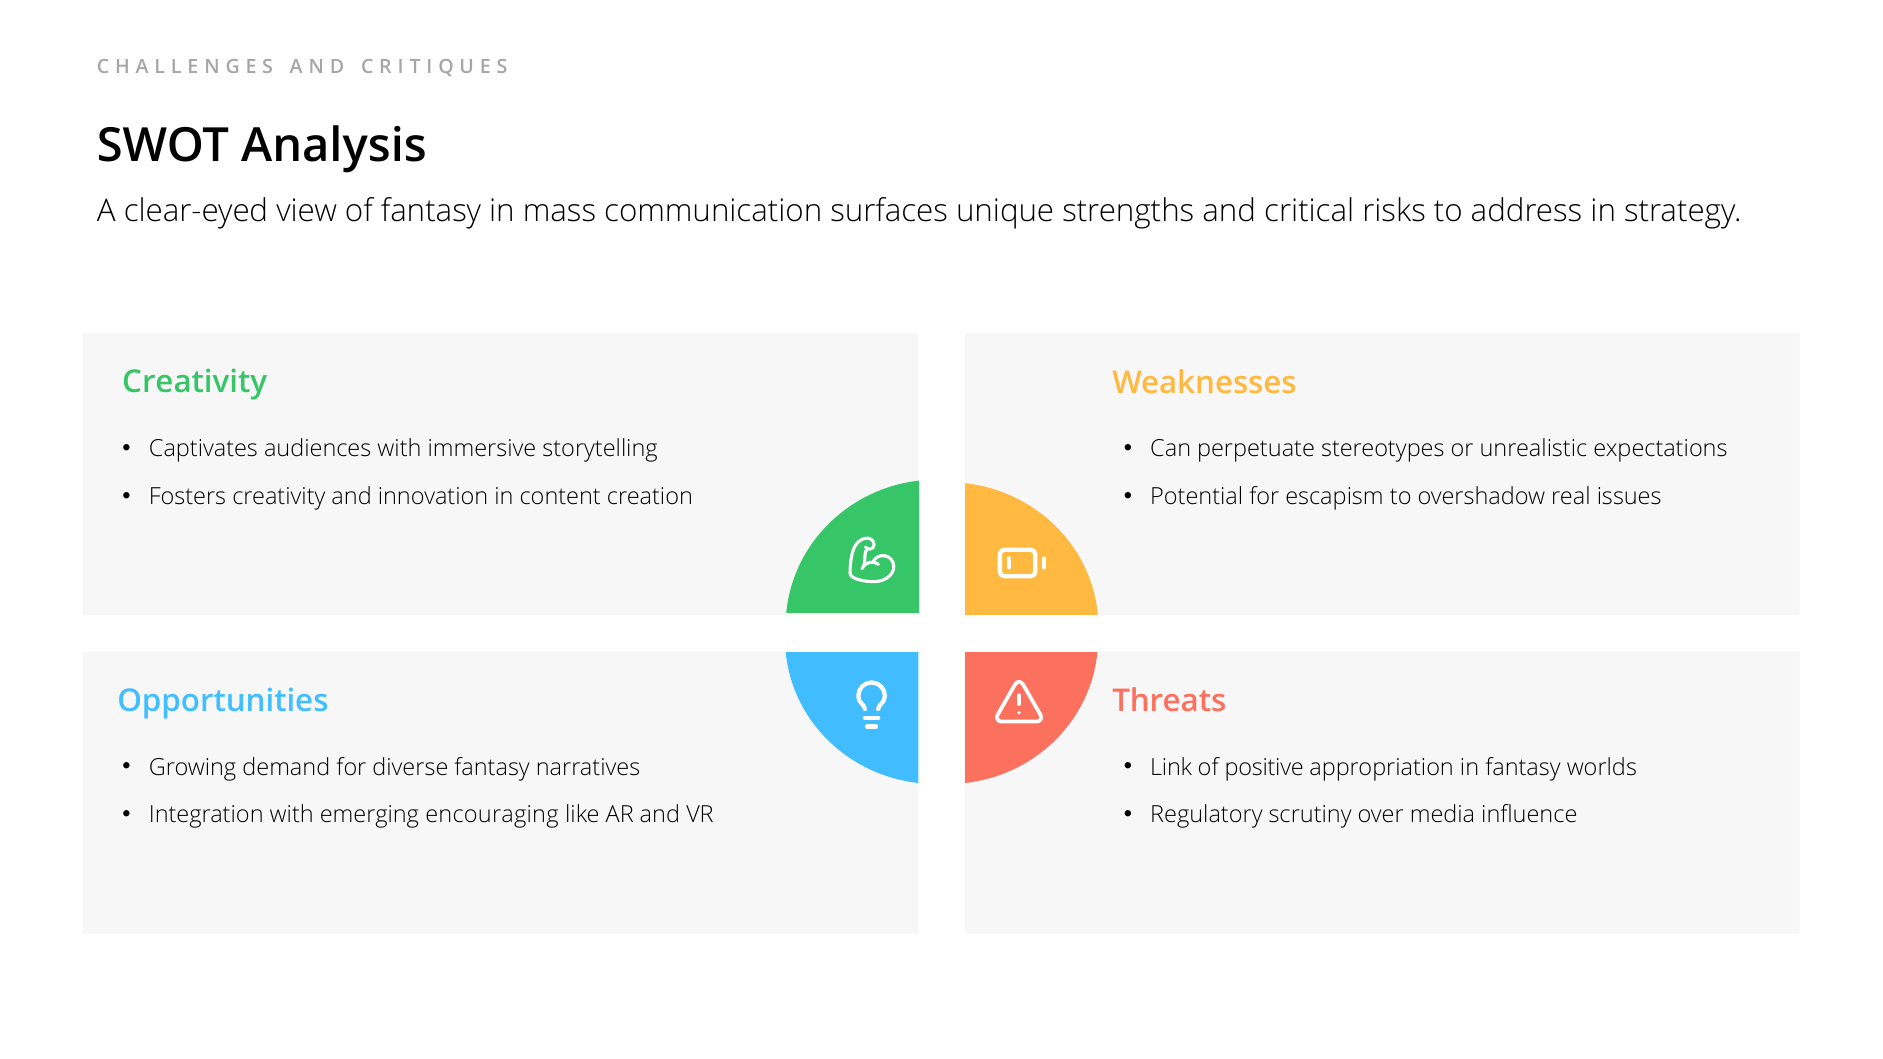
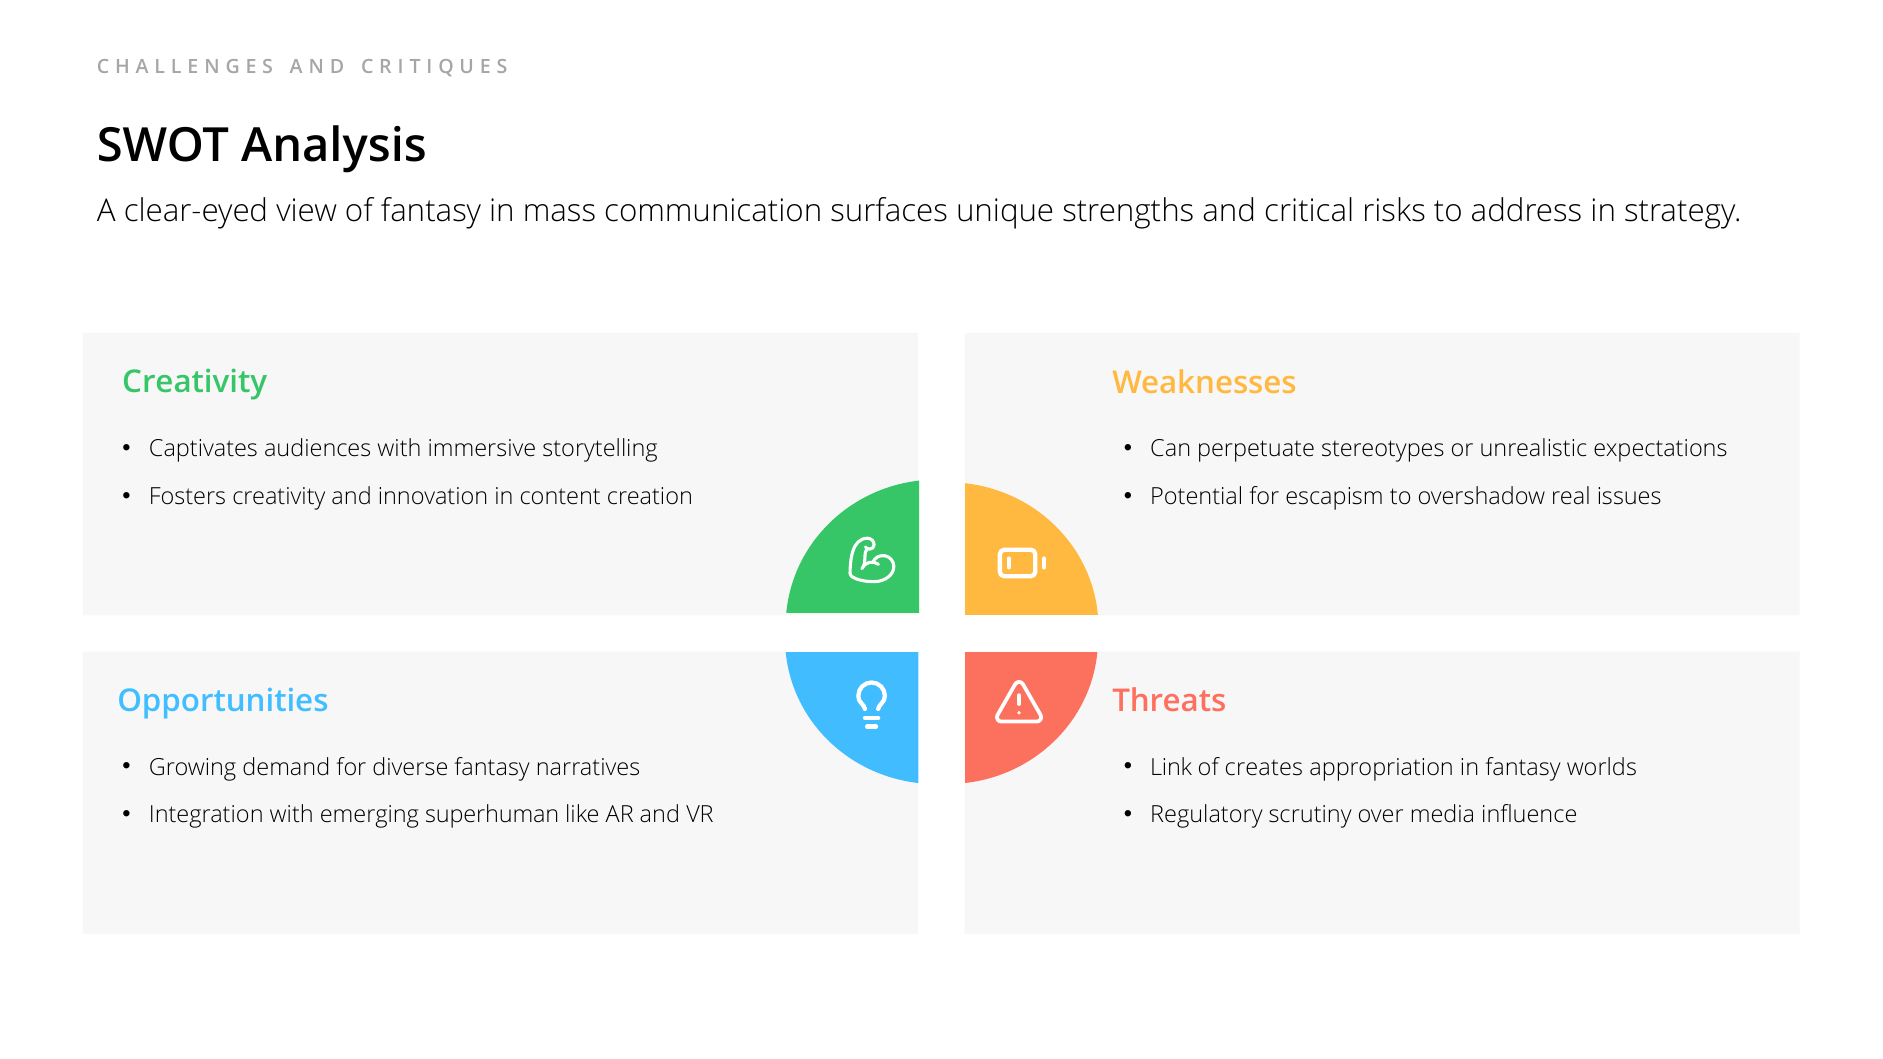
positive: positive -> creates
encouraging: encouraging -> superhuman
